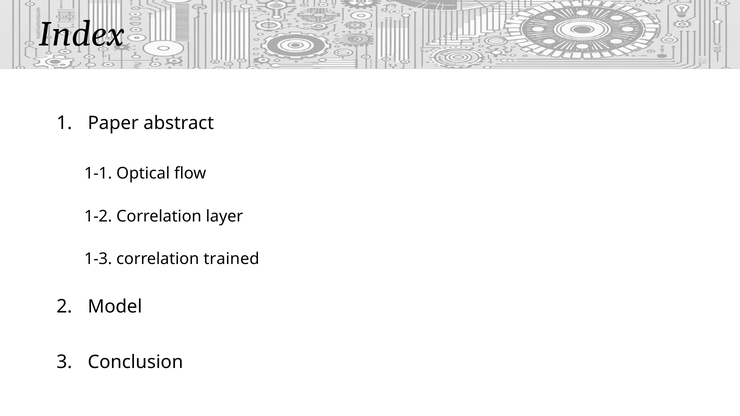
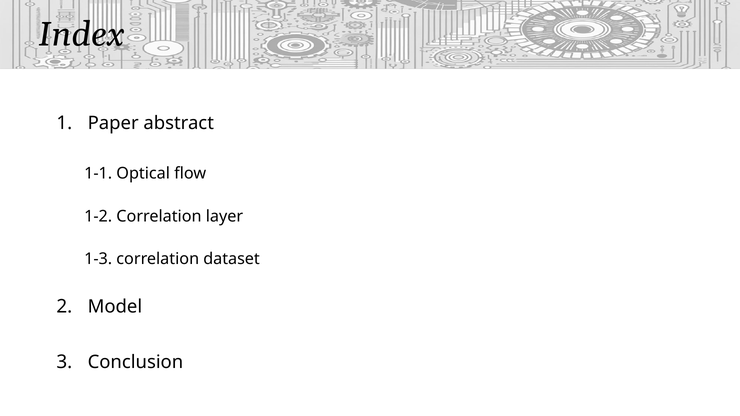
trained: trained -> dataset
